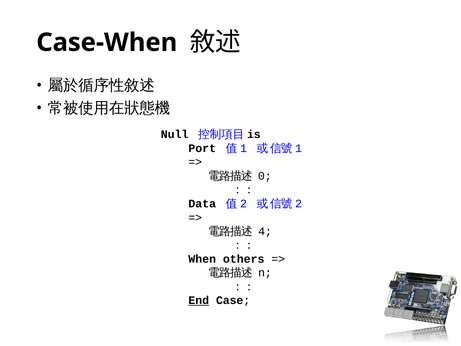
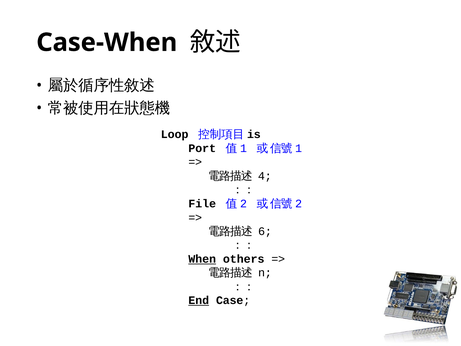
Null: Null -> Loop
0: 0 -> 4
Data: Data -> File
4: 4 -> 6
When underline: none -> present
